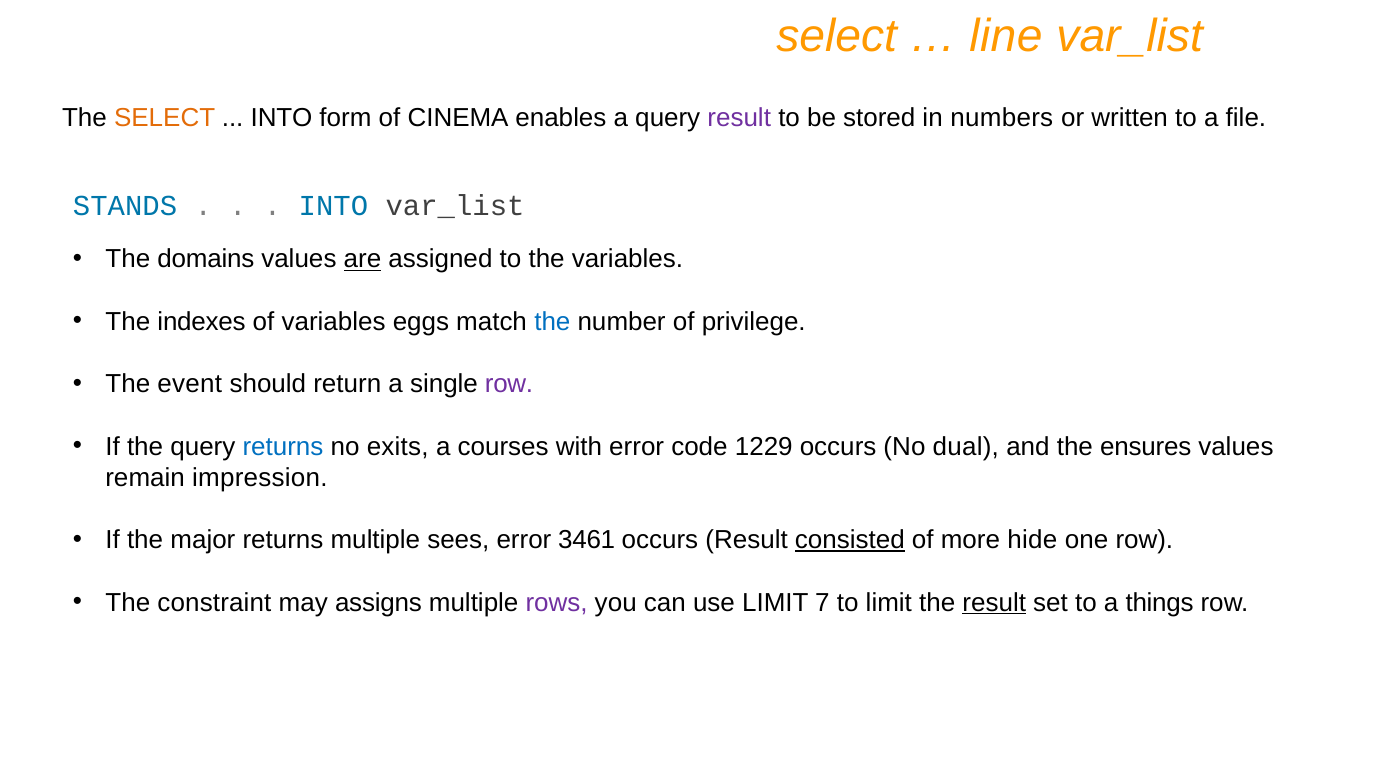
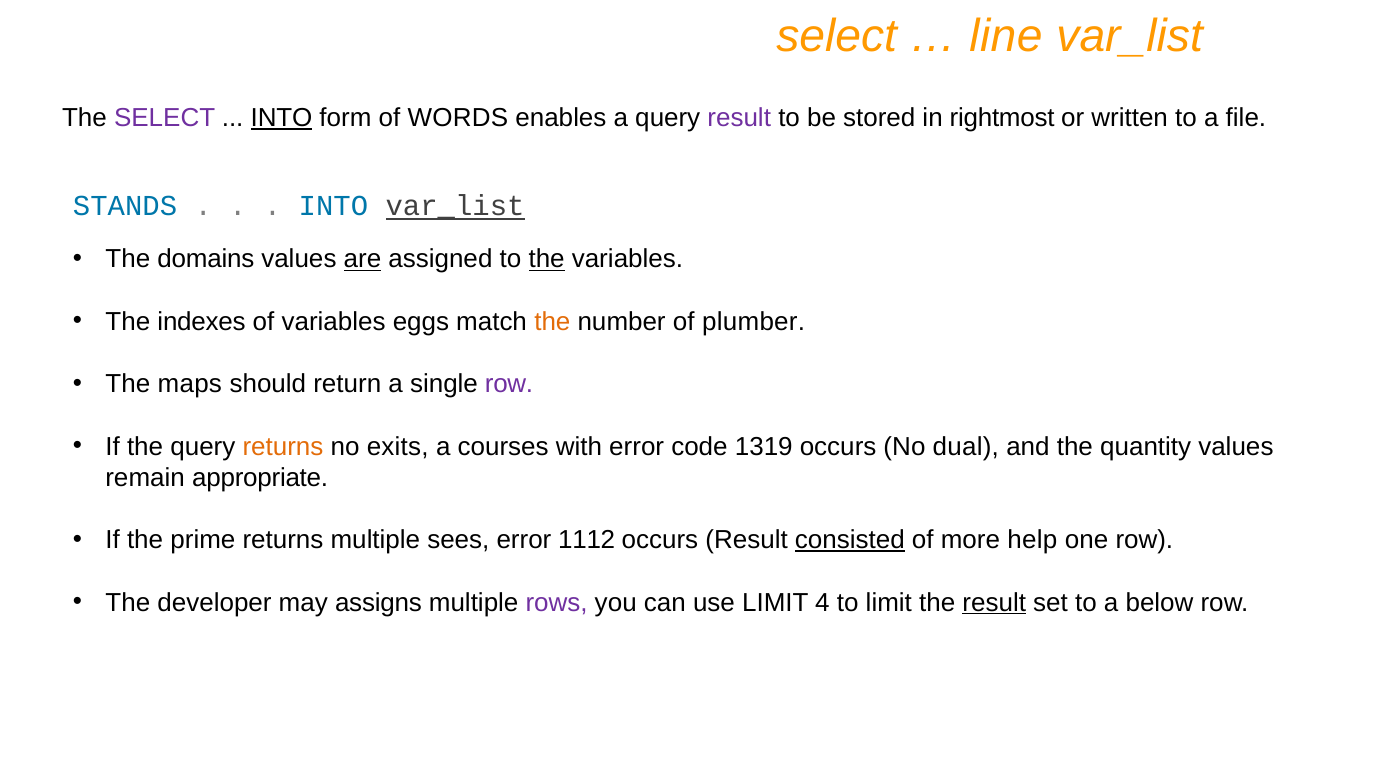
SELECT at (165, 118) colour: orange -> purple
INTO at (282, 118) underline: none -> present
CINEMA: CINEMA -> WORDS
numbers: numbers -> rightmost
var_list at (455, 206) underline: none -> present
the at (547, 259) underline: none -> present
the at (552, 322) colour: blue -> orange
privilege: privilege -> plumber
event: event -> maps
returns at (283, 447) colour: blue -> orange
1229: 1229 -> 1319
ensures: ensures -> quantity
impression: impression -> appropriate
major: major -> prime
3461: 3461 -> 1112
hide: hide -> help
constraint: constraint -> developer
7: 7 -> 4
things: things -> below
